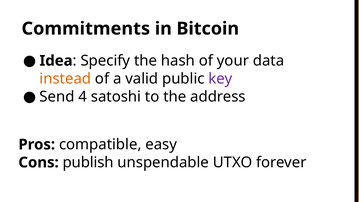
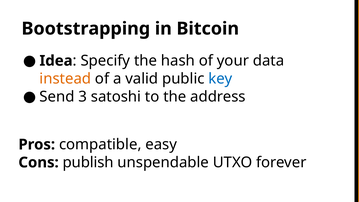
Commitments: Commitments -> Bootstrapping
key colour: purple -> blue
4: 4 -> 3
